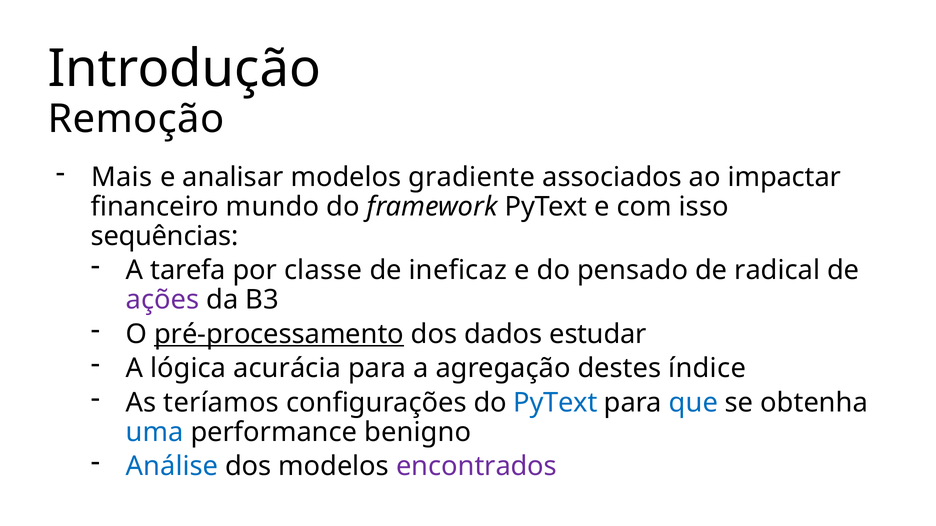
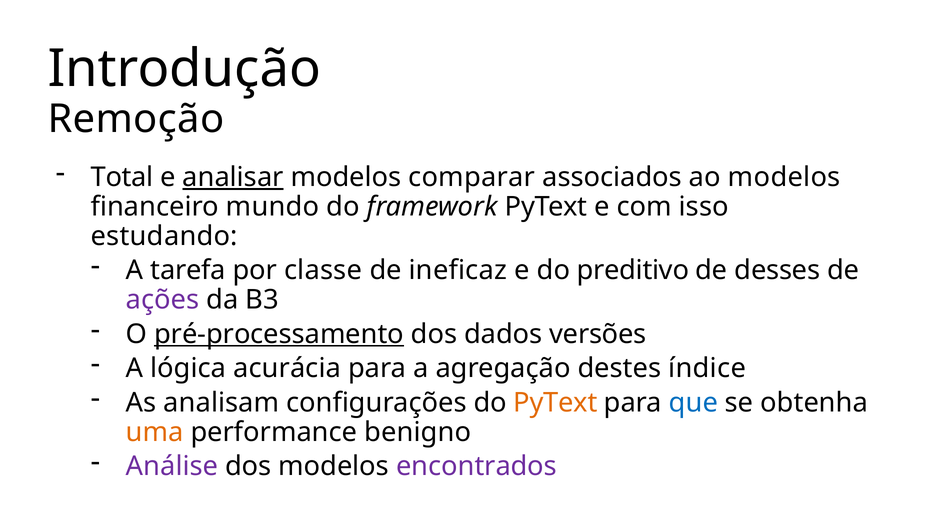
Mais: Mais -> Total
analisar underline: none -> present
gradiente: gradiente -> comparar
ao impactar: impactar -> modelos
sequências: sequências -> estudando
pensado: pensado -> preditivo
radical: radical -> desses
estudar: estudar -> versões
teríamos: teríamos -> analisam
PyText at (555, 403) colour: blue -> orange
uma colour: blue -> orange
Análise colour: blue -> purple
